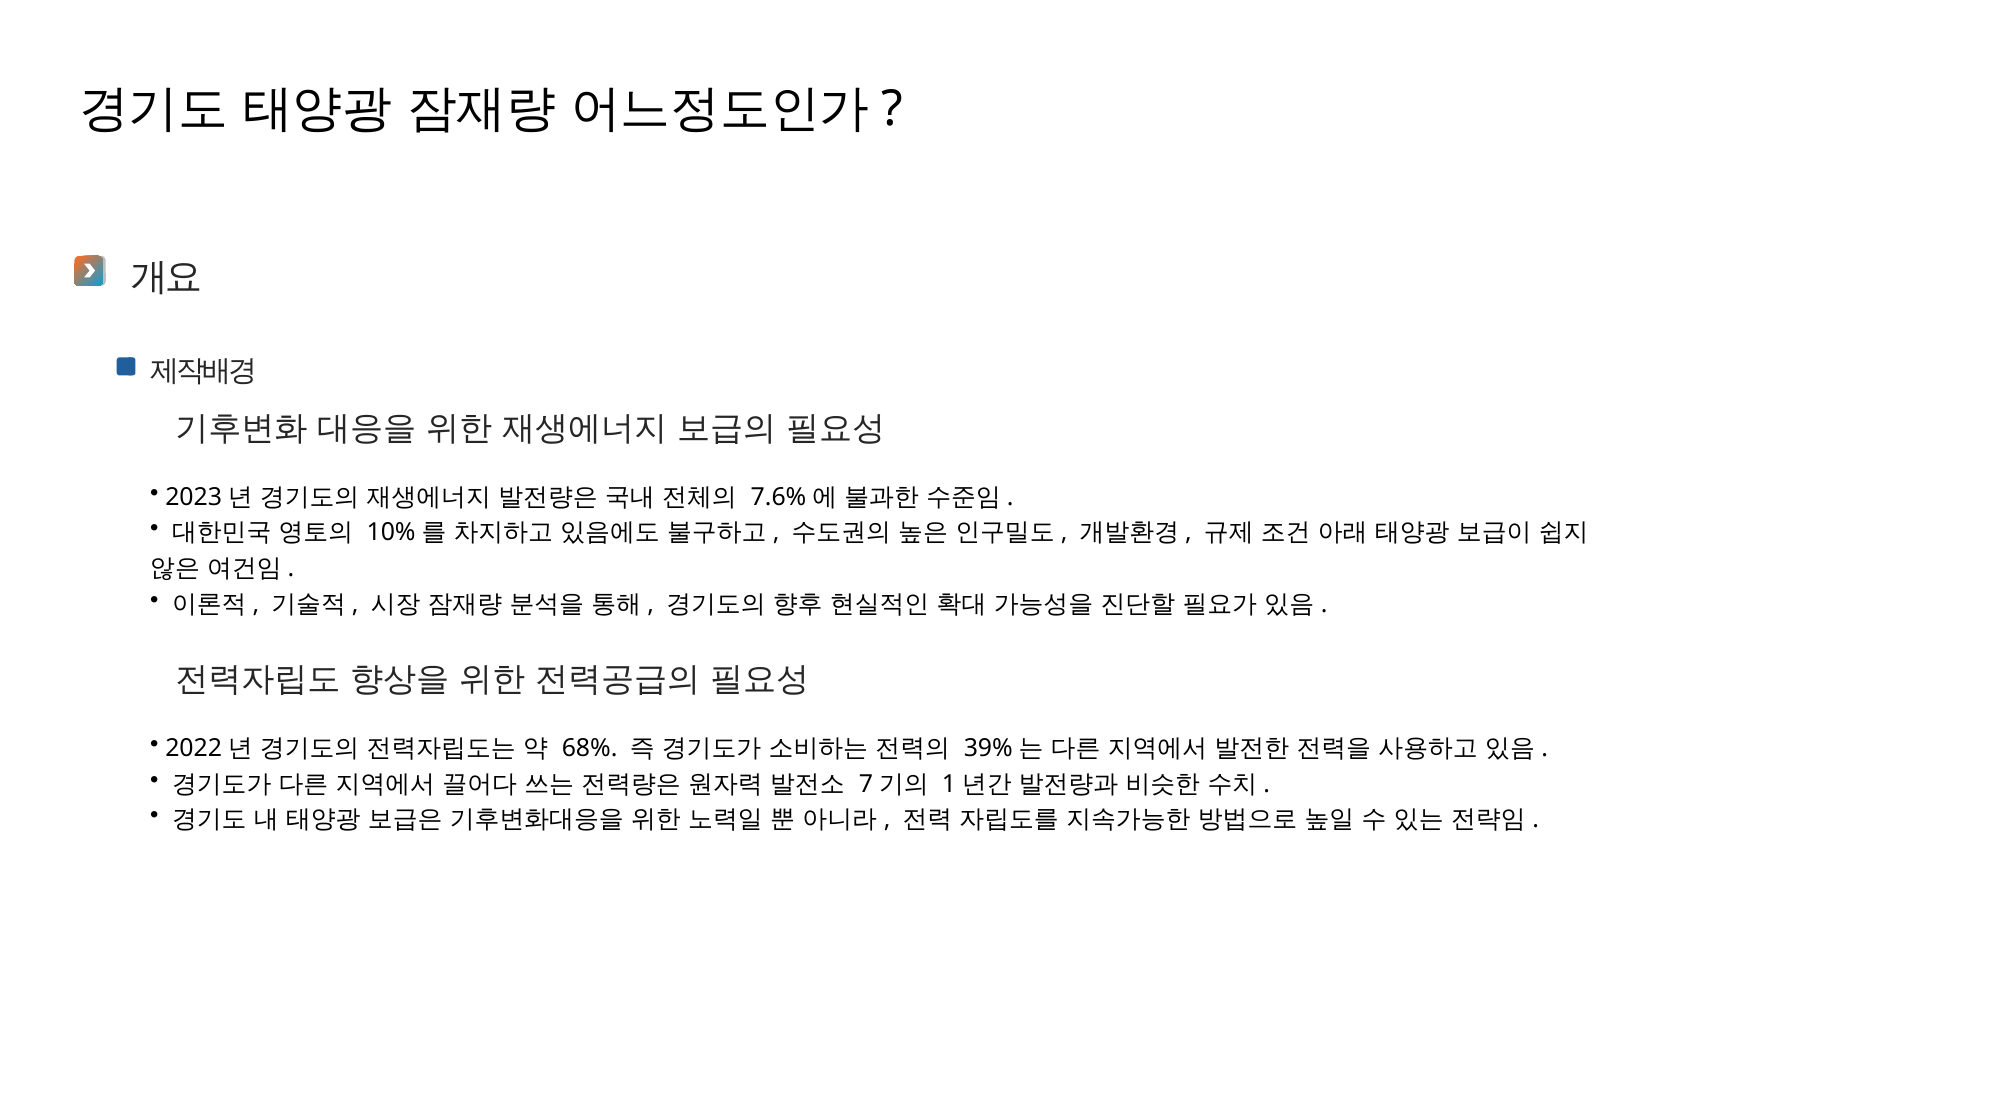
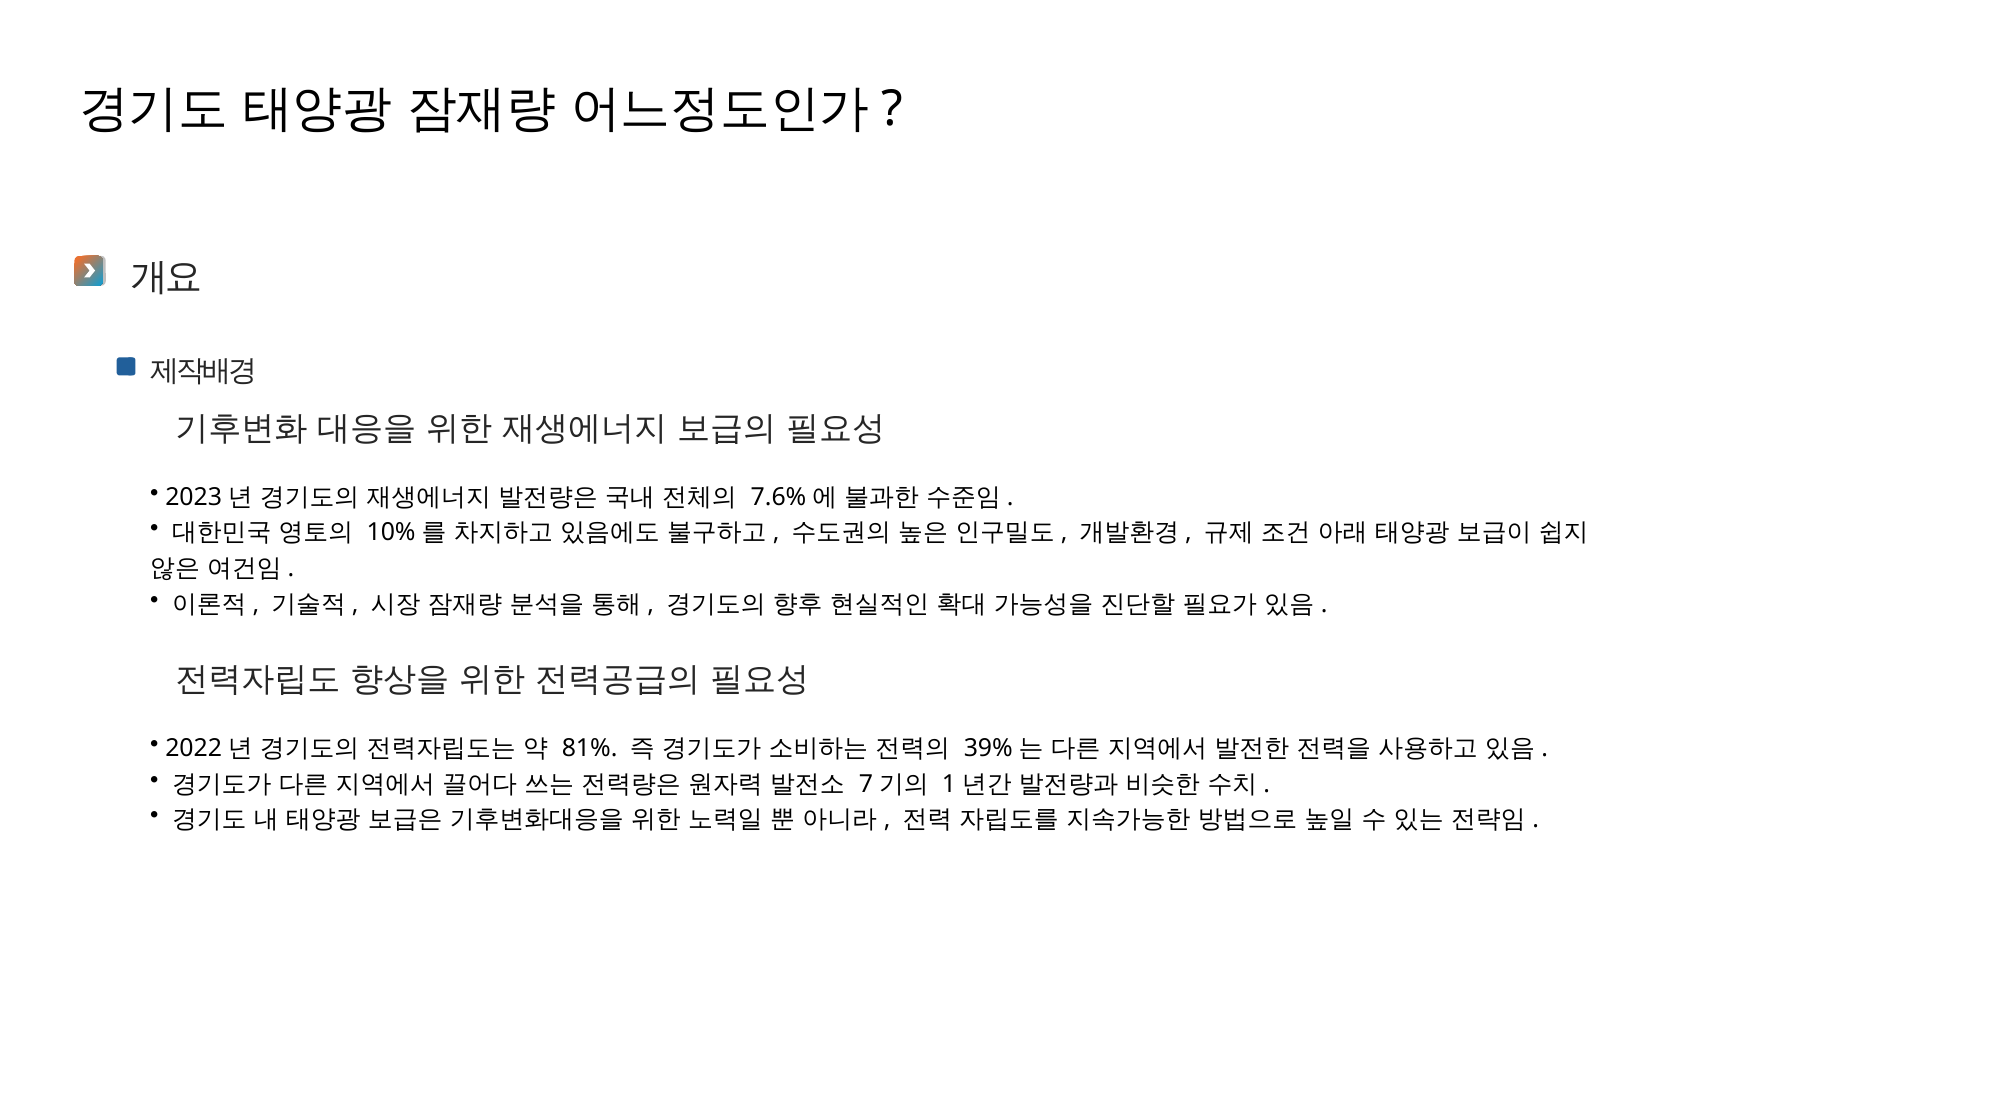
68%: 68% -> 81%
